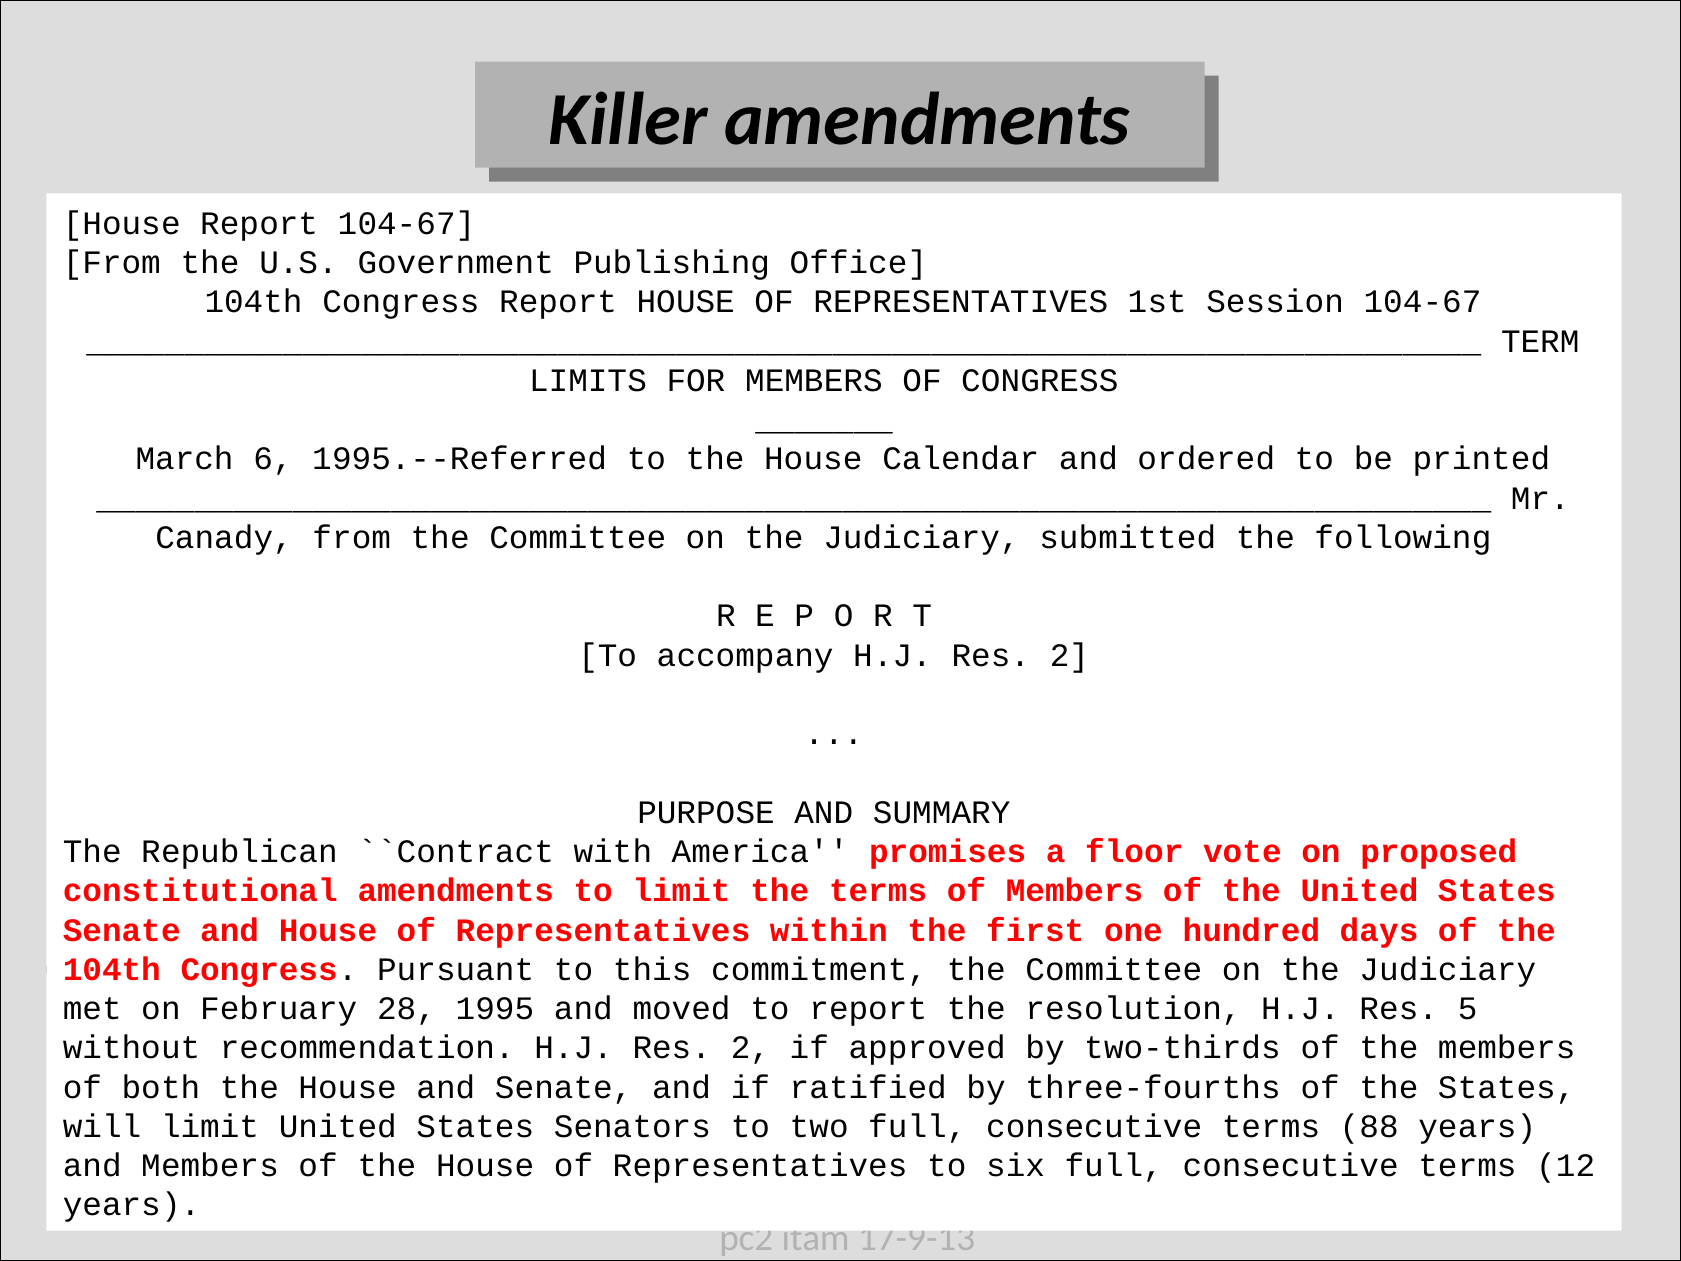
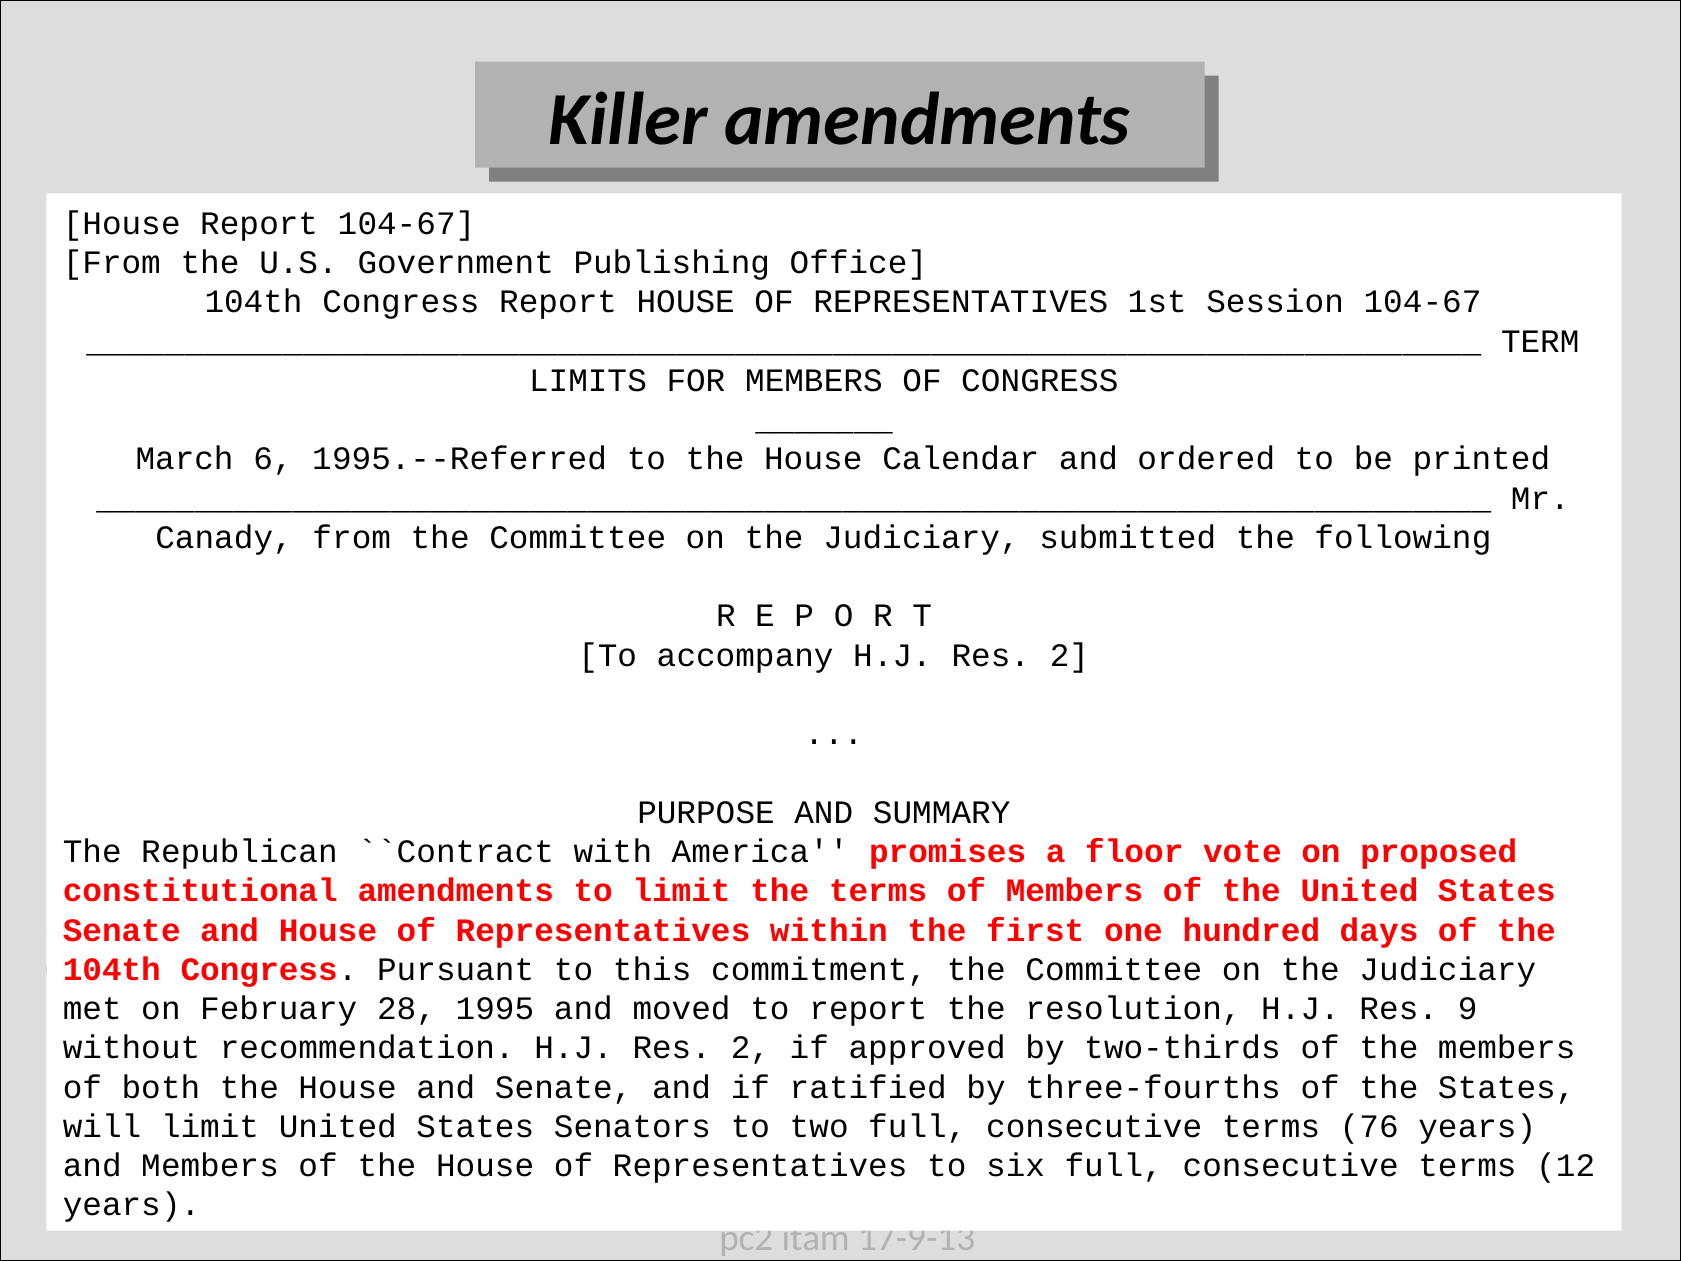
5: 5 -> 9
88: 88 -> 76
